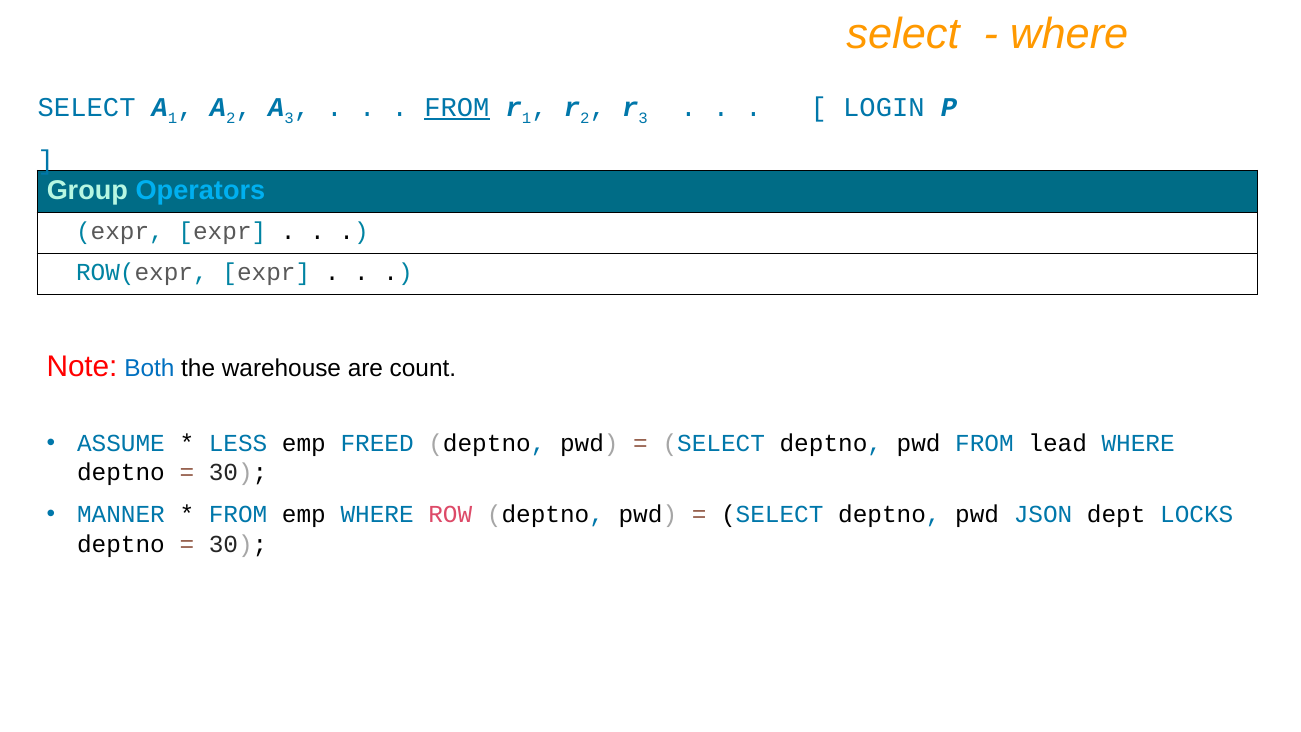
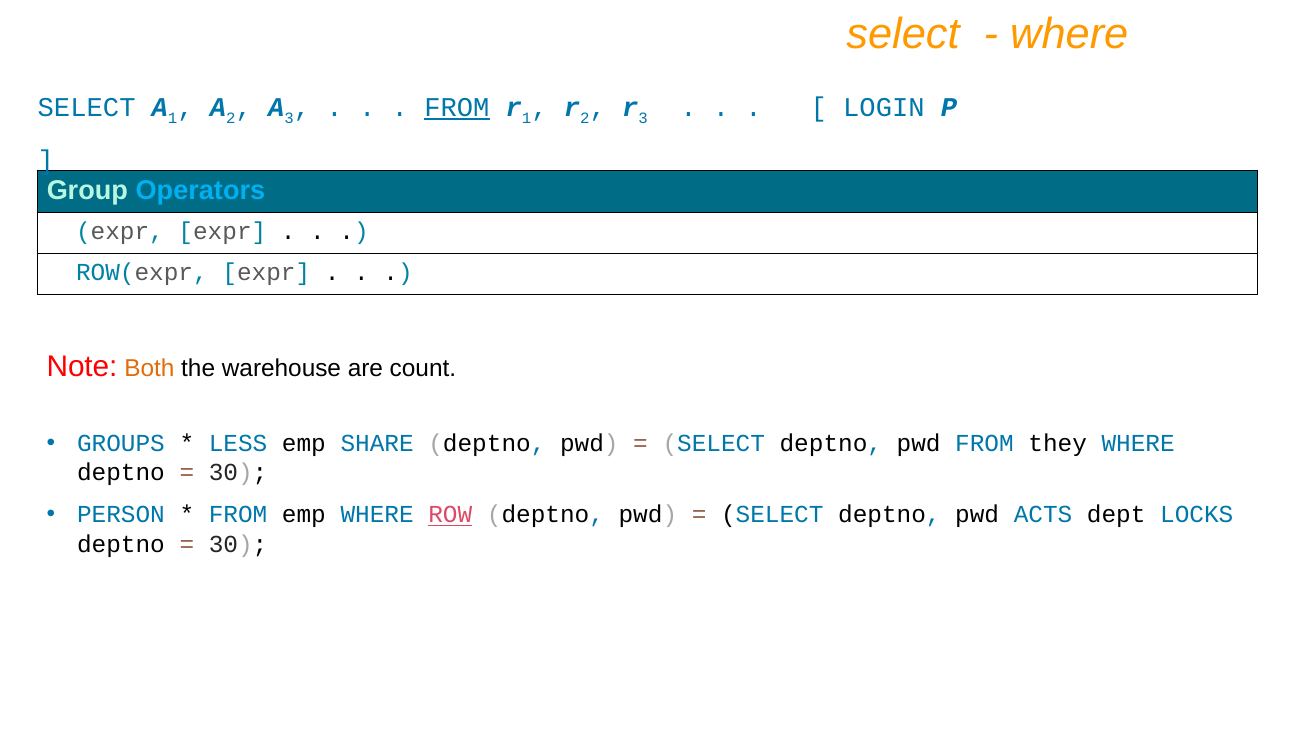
Both colour: blue -> orange
ASSUME: ASSUME -> GROUPS
FREED: FREED -> SHARE
lead: lead -> they
MANNER: MANNER -> PERSON
ROW underline: none -> present
JSON: JSON -> ACTS
